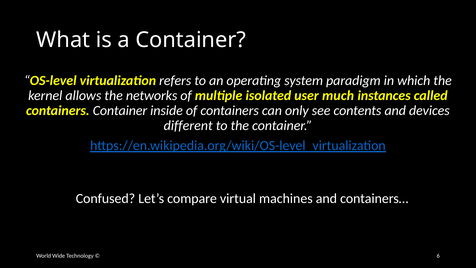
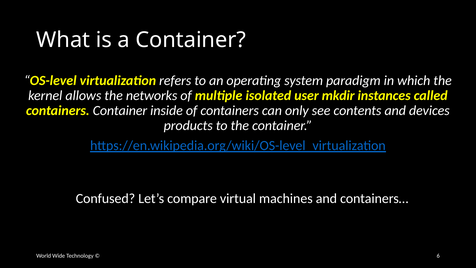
much: much -> mkdir
different: different -> products
